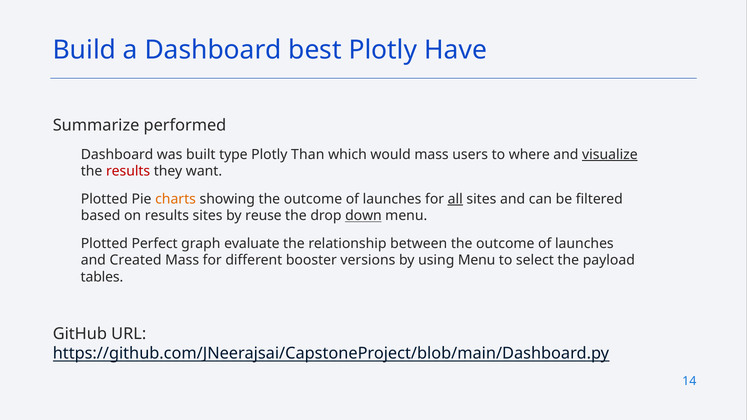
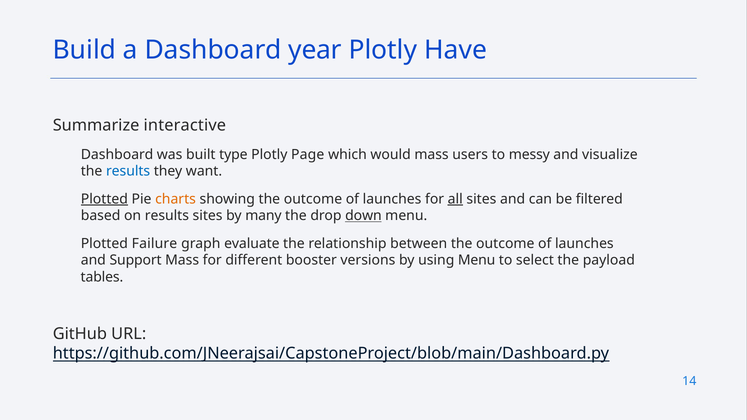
best: best -> year
performed: performed -> interactive
Than: Than -> Page
where: where -> messy
visualize underline: present -> none
results at (128, 171) colour: red -> blue
Plotted at (104, 199) underline: none -> present
reuse: reuse -> many
Perfect: Perfect -> Failure
Created: Created -> Support
